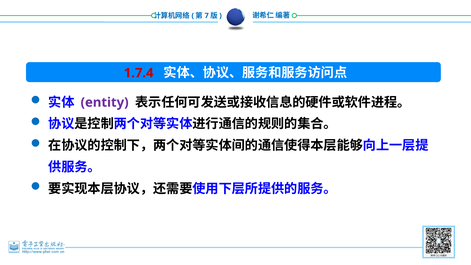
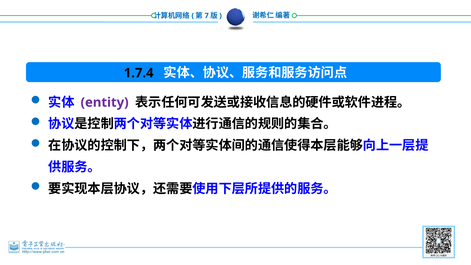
1.7.4 colour: red -> black
